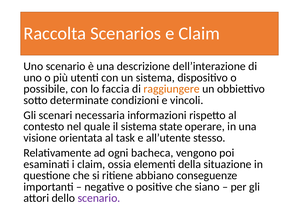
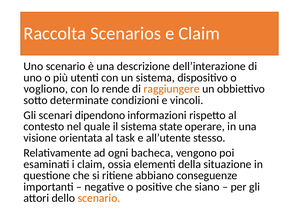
possibile: possibile -> vogliono
faccia: faccia -> rende
necessaria: necessaria -> dipendono
scenario at (99, 198) colour: purple -> orange
